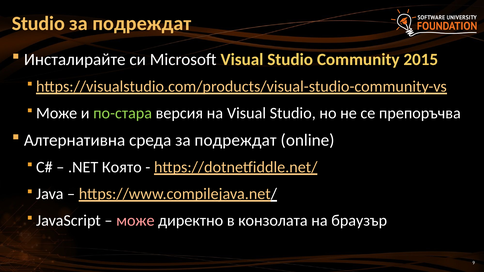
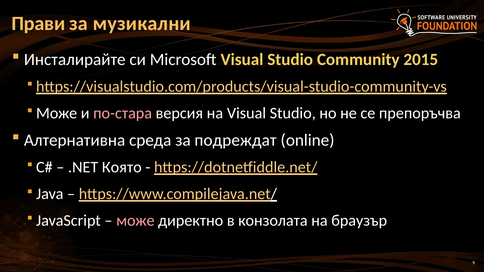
Studio at (38, 24): Studio -> Прави
подреждат at (142, 24): подреждат -> музикални
по-стара colour: light green -> pink
